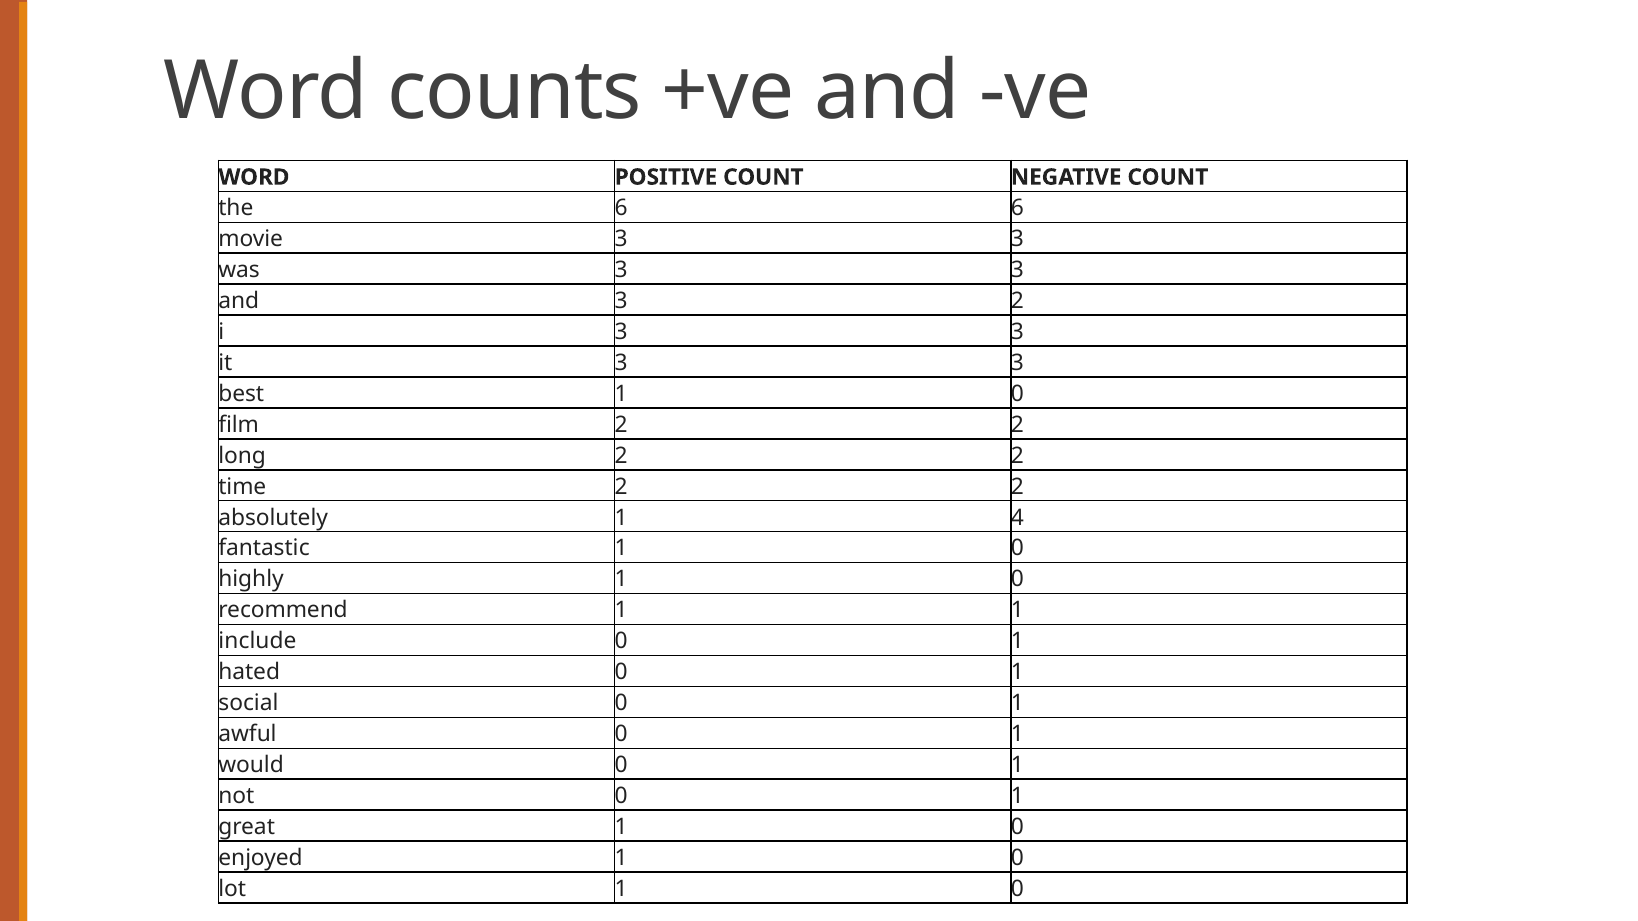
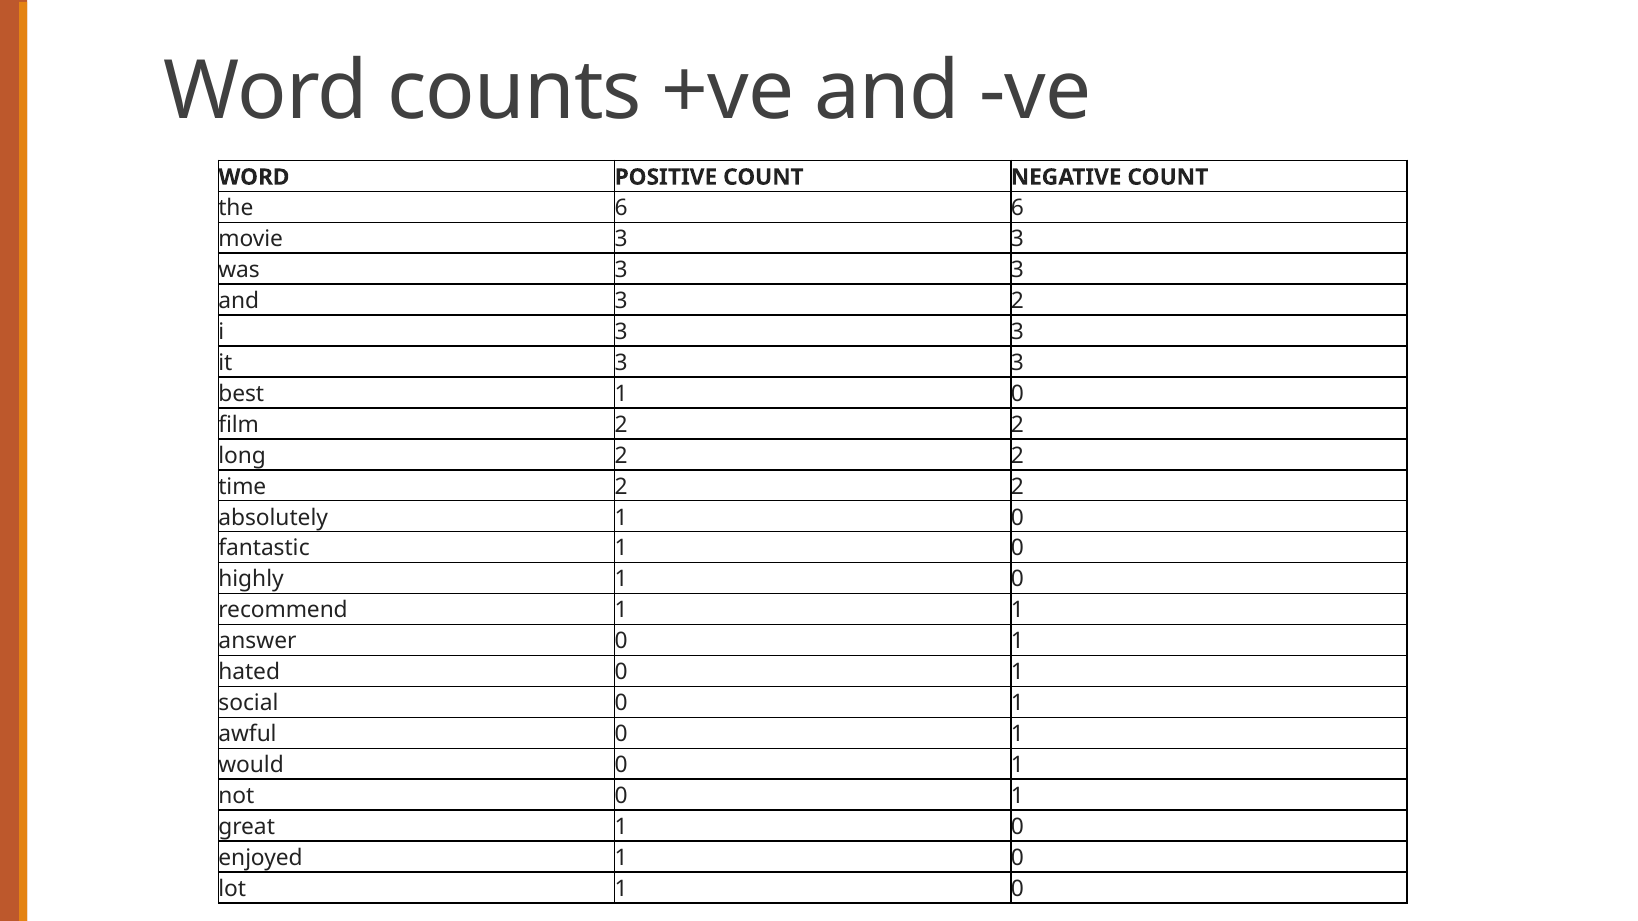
absolutely 1 4: 4 -> 0
include: include -> answer
